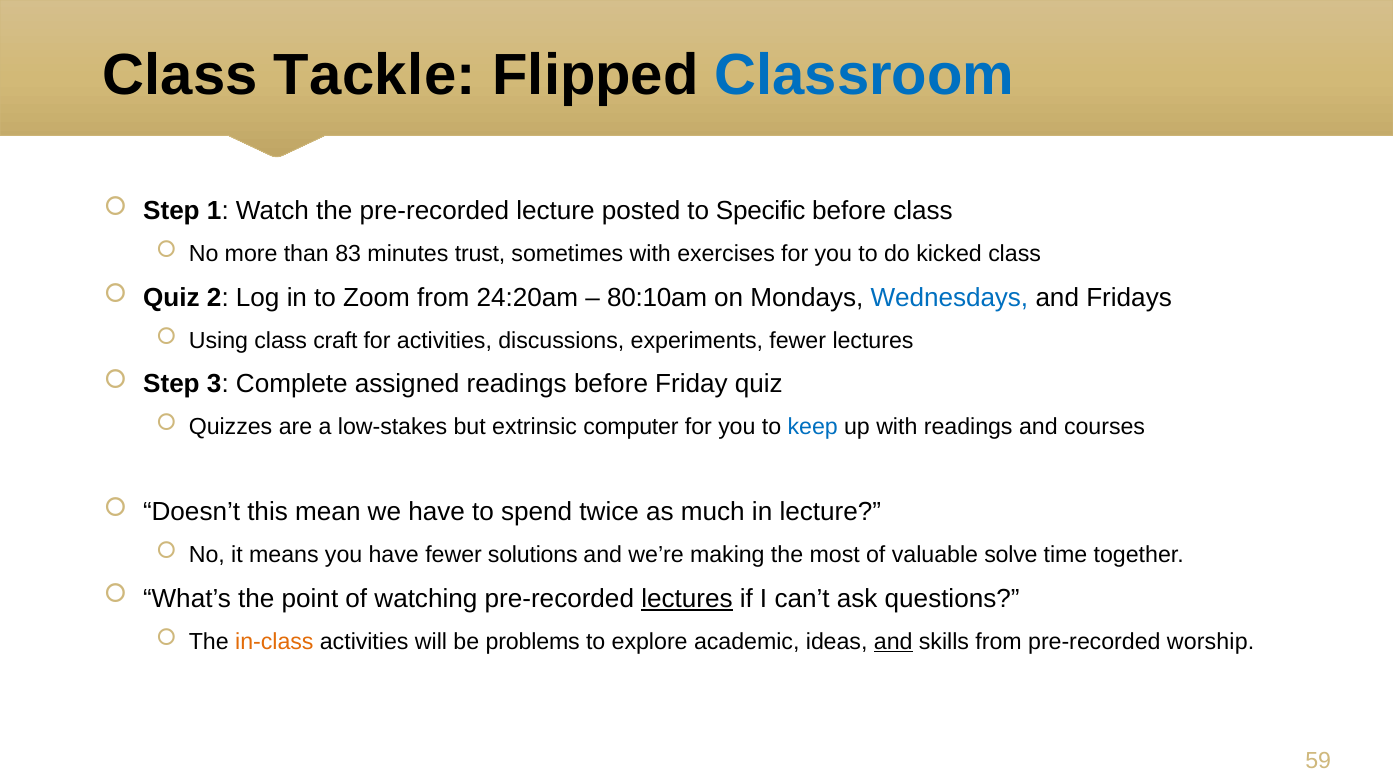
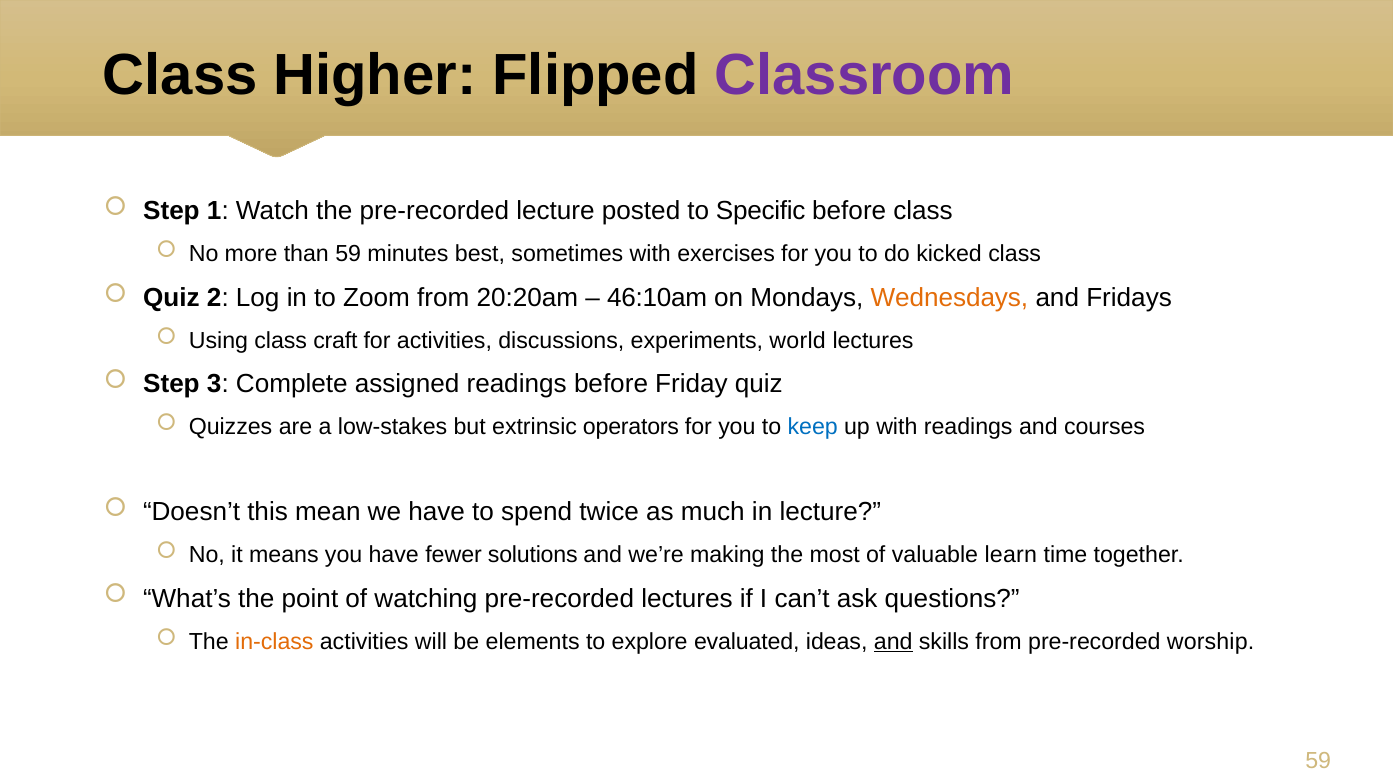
Tackle: Tackle -> Higher
Classroom colour: blue -> purple
than 83: 83 -> 59
trust: trust -> best
24:20am: 24:20am -> 20:20am
80:10am: 80:10am -> 46:10am
Wednesdays colour: blue -> orange
experiments fewer: fewer -> world
computer: computer -> operators
solve: solve -> learn
lectures at (687, 598) underline: present -> none
problems: problems -> elements
academic: academic -> evaluated
